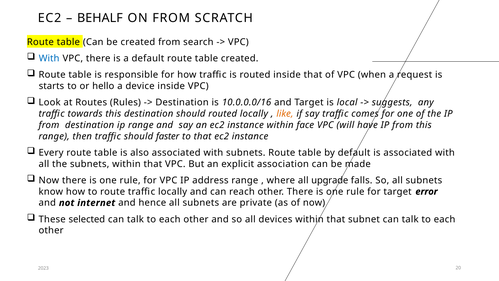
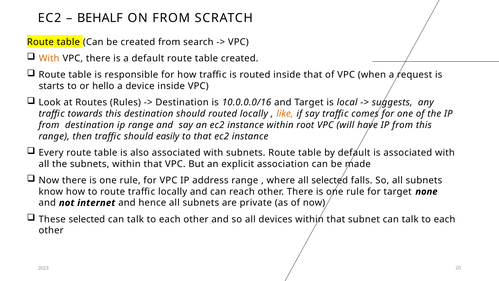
With at (49, 58) colour: blue -> orange
face: face -> root
faster: faster -> easily
all upgrade: upgrade -> selected
error: error -> none
